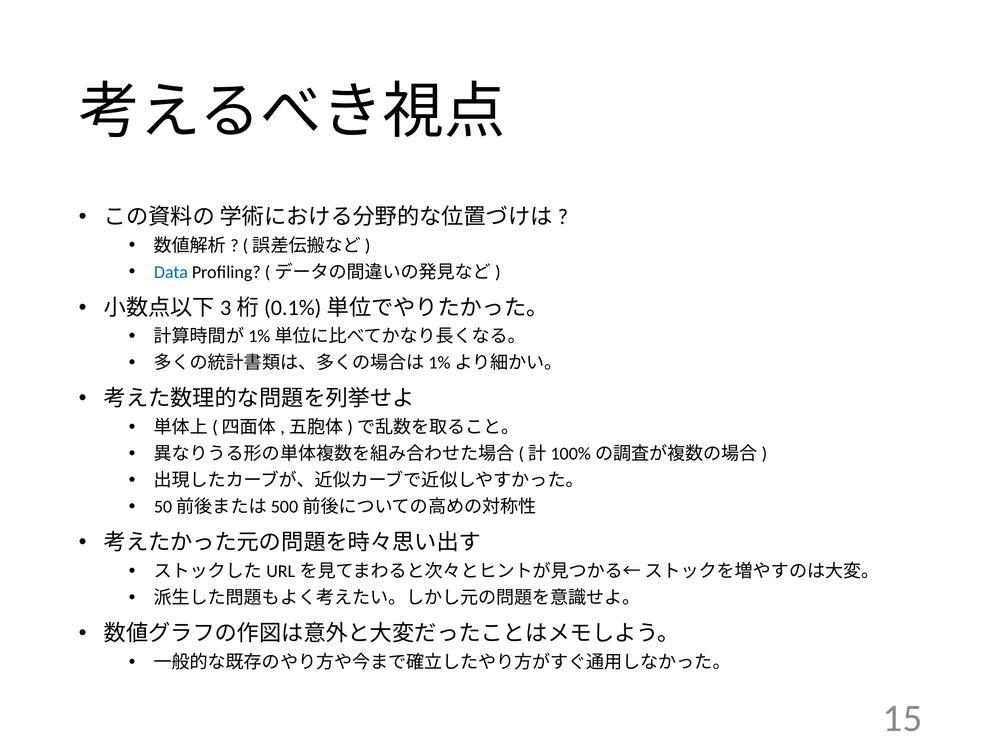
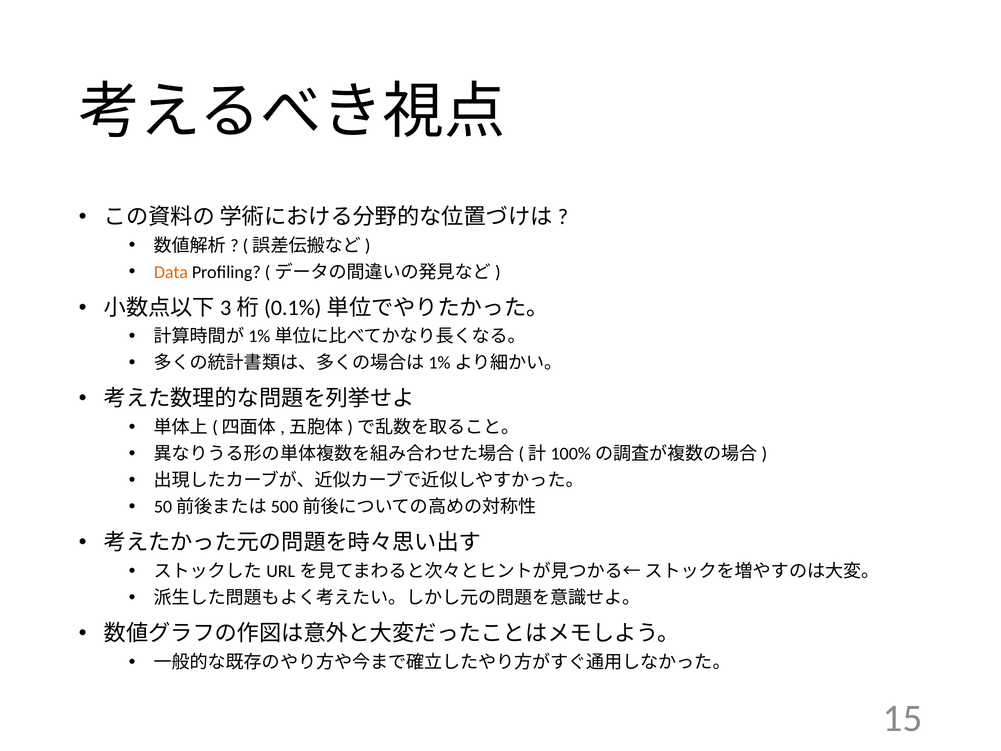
Data colour: blue -> orange
